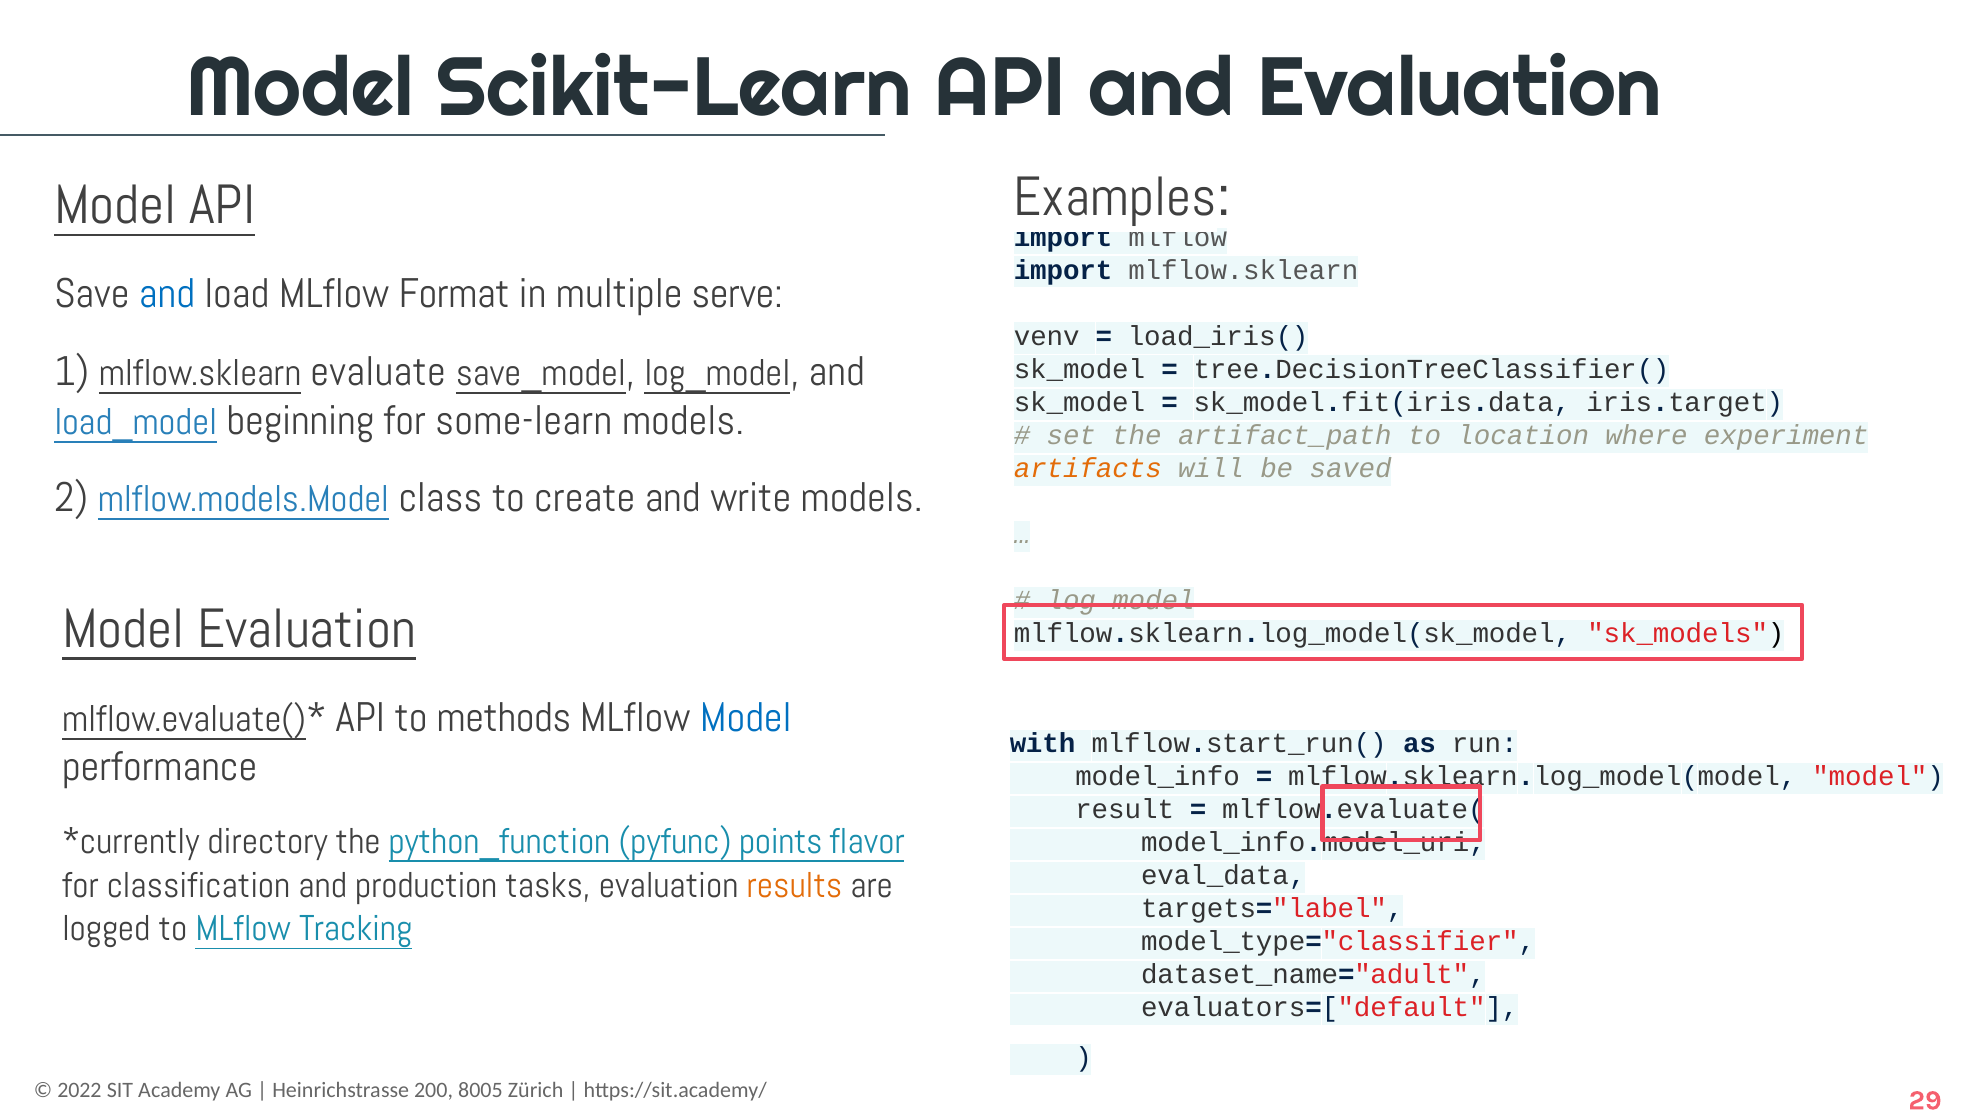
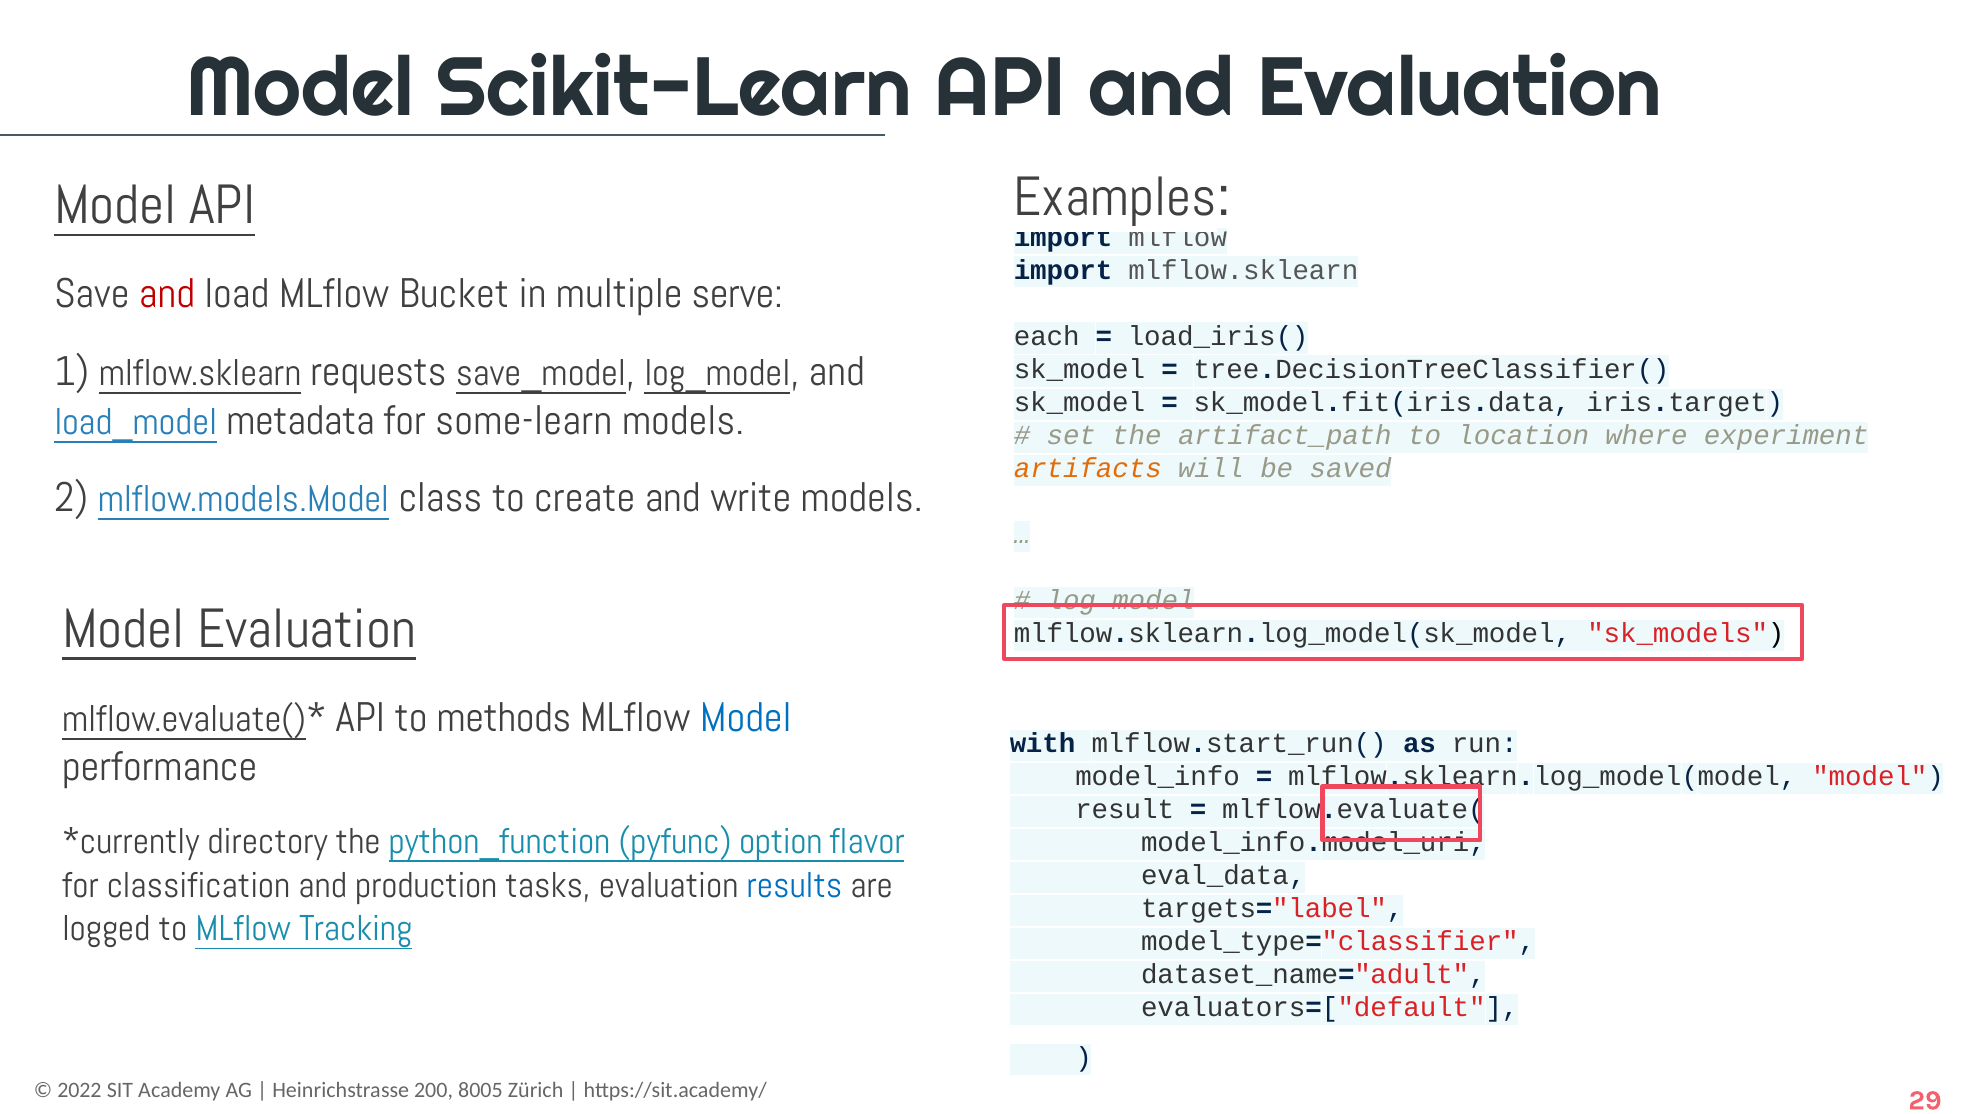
and at (167, 294) colour: blue -> red
Format: Format -> Bucket
venv: venv -> each
evaluate: evaluate -> requests
beginning: beginning -> metadata
points: points -> option
results colour: orange -> blue
